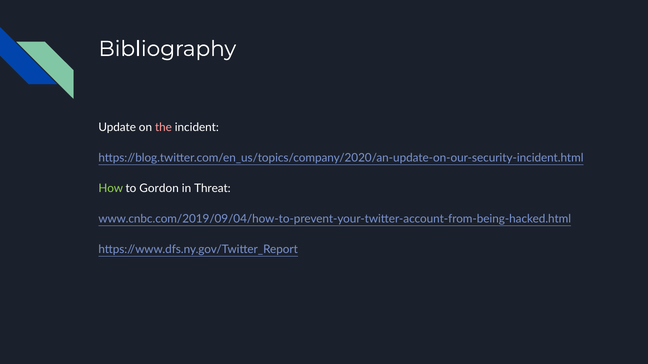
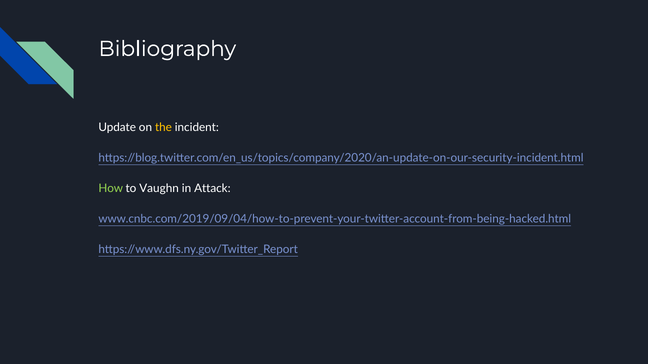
the colour: pink -> yellow
Gordon: Gordon -> Vaughn
Threat: Threat -> Attack
